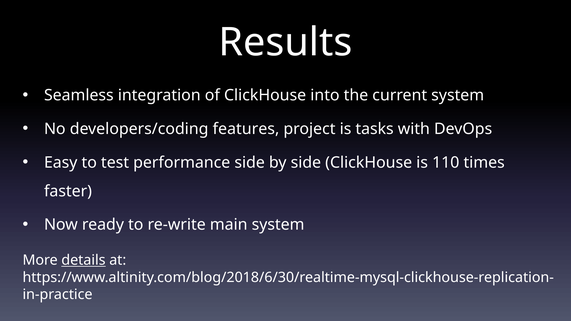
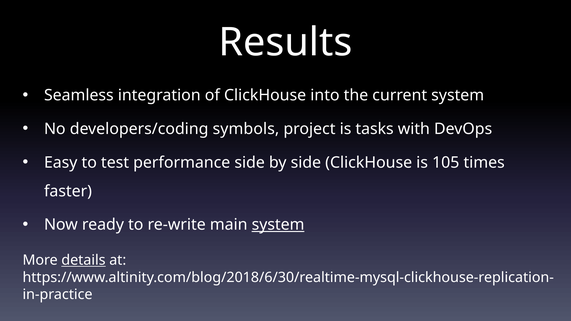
features: features -> symbols
110: 110 -> 105
system at (278, 225) underline: none -> present
